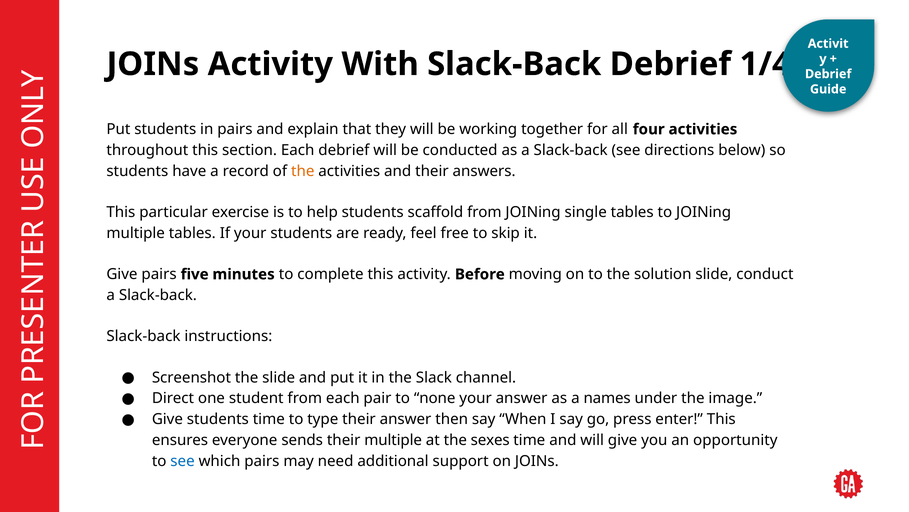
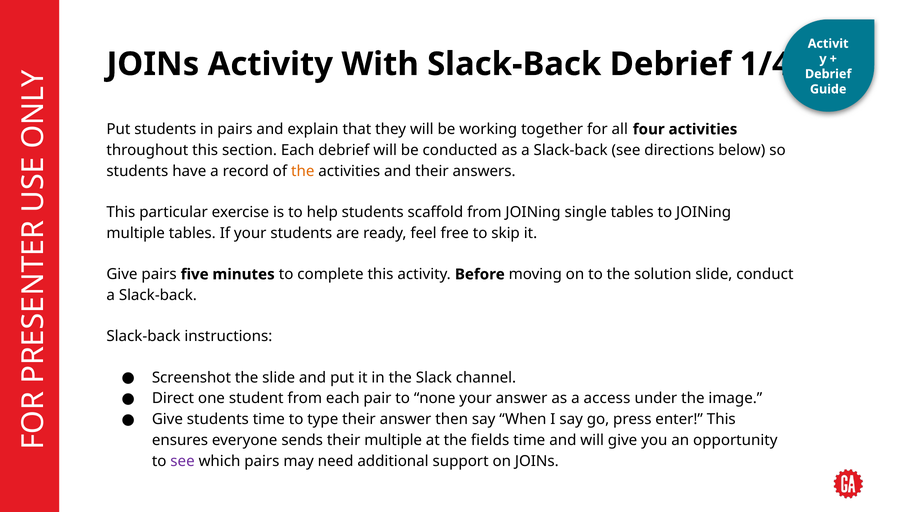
names: names -> access
sexes: sexes -> fields
see at (183, 461) colour: blue -> purple
